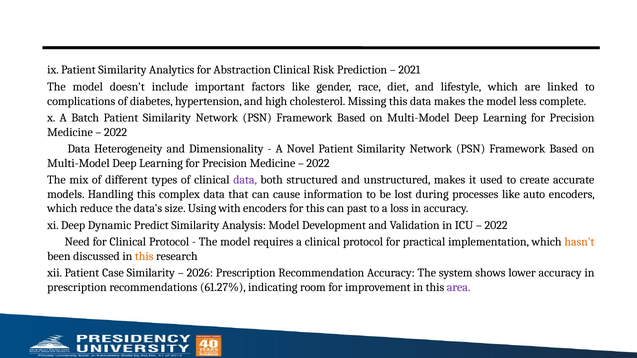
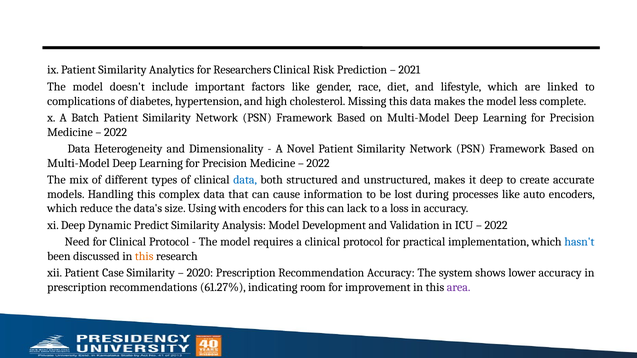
Abstraction: Abstraction -> Researchers
data at (245, 180) colour: purple -> blue
it used: used -> deep
past: past -> lack
hasn't colour: orange -> blue
2026: 2026 -> 2020
